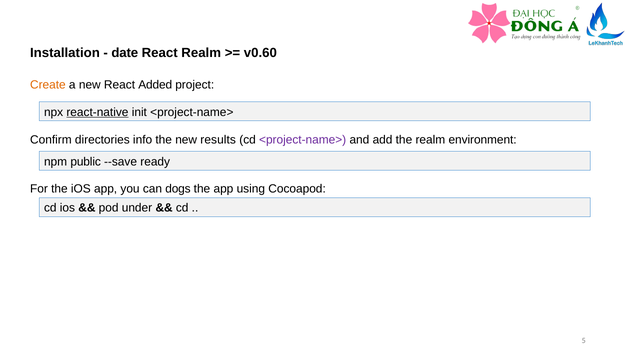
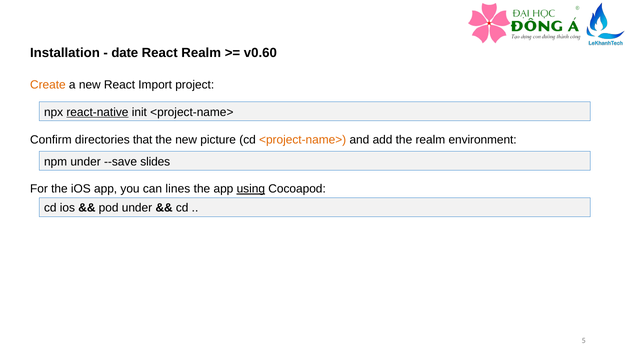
Added: Added -> Import
info: info -> that
results: results -> picture
<project-name> at (303, 140) colour: purple -> orange
npm public: public -> under
ready: ready -> slides
dogs: dogs -> lines
using underline: none -> present
